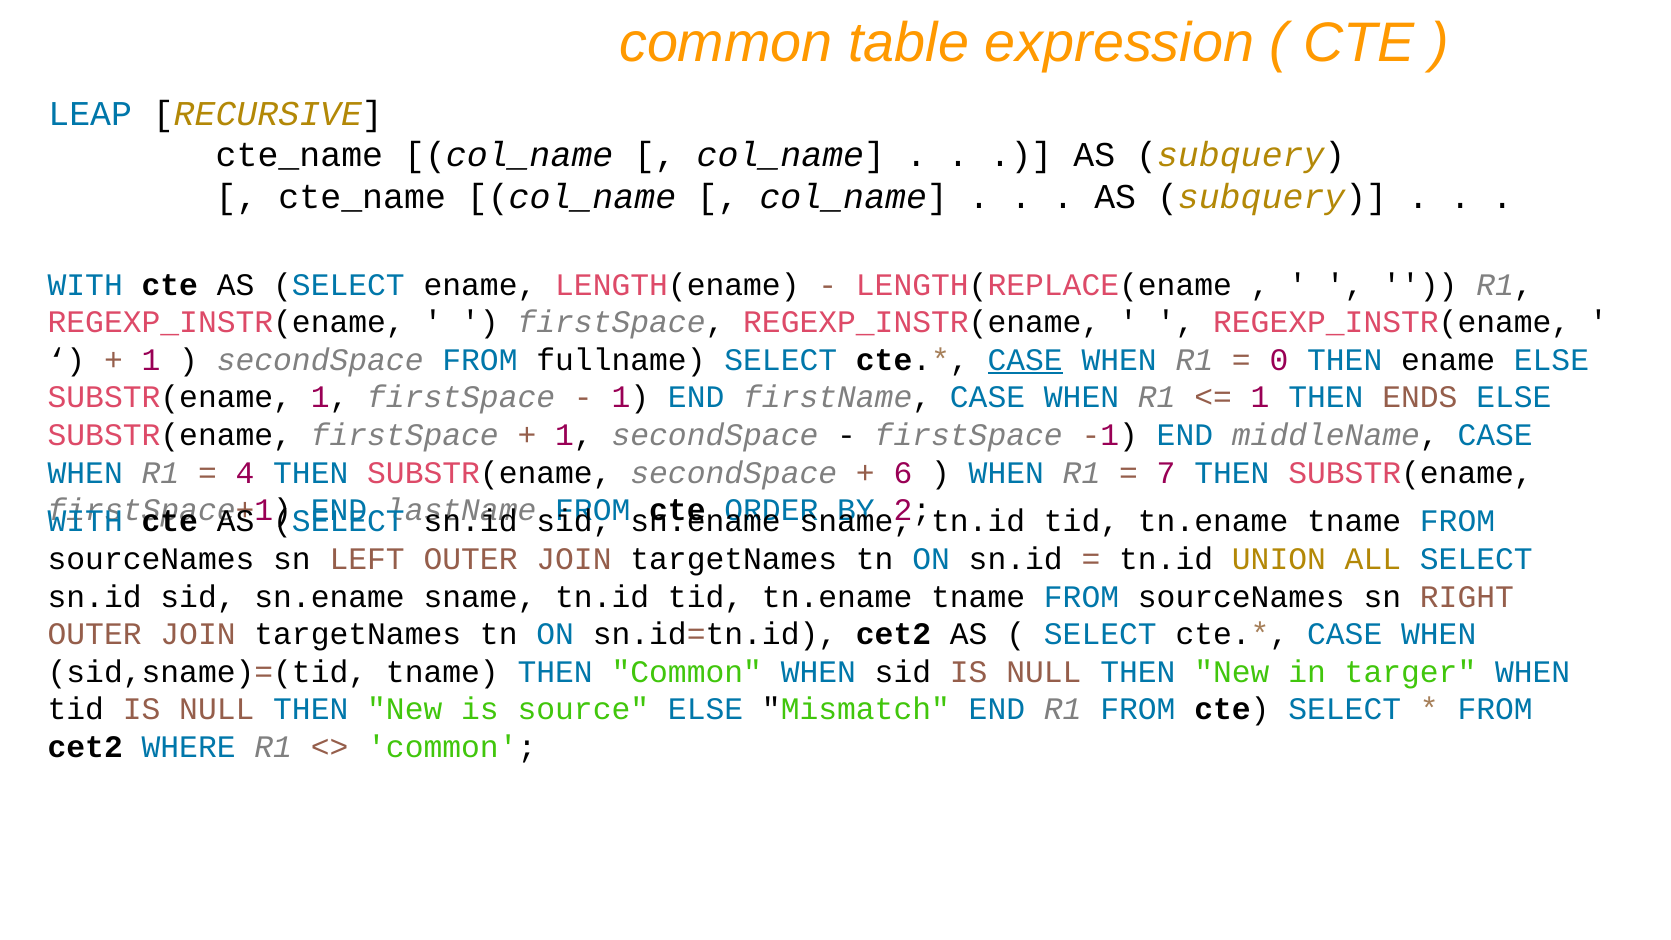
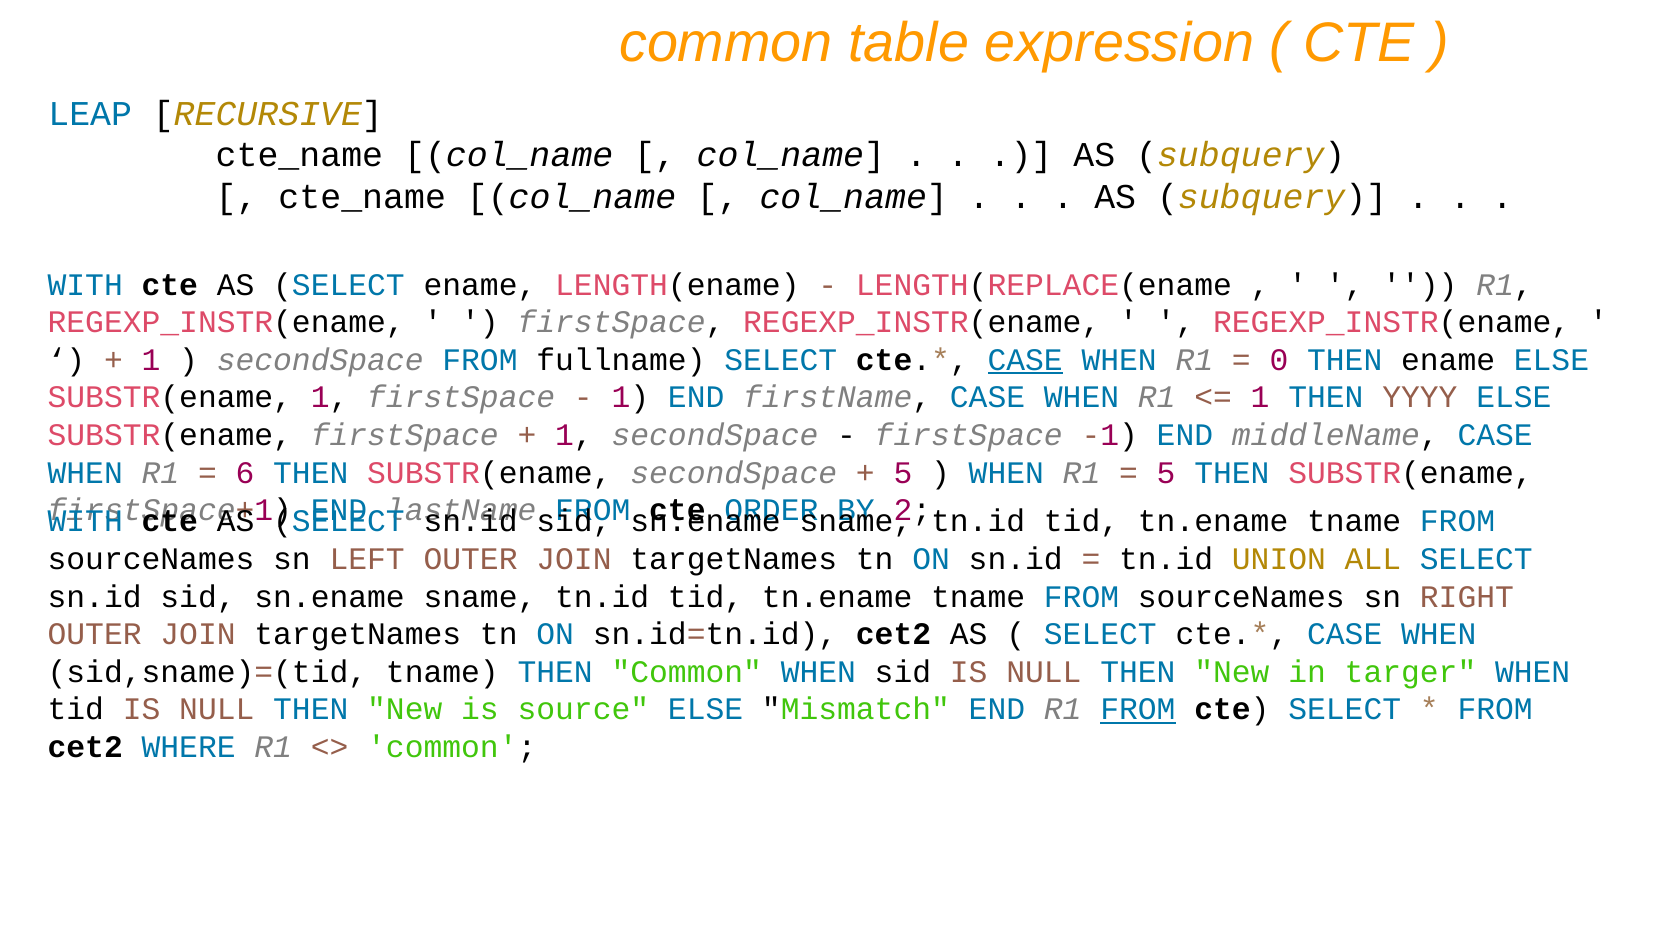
ENDS: ENDS -> YYYY
4: 4 -> 6
6 at (903, 473): 6 -> 5
7 at (1166, 473): 7 -> 5
FROM at (1138, 710) underline: none -> present
